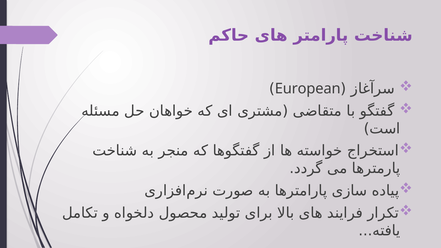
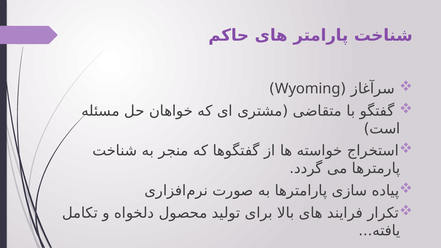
European: European -> Wyoming
